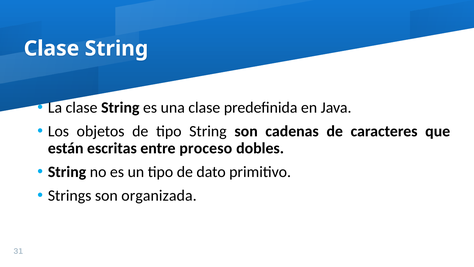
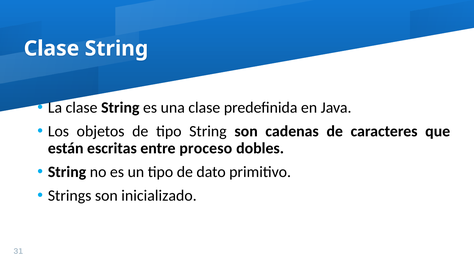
organizada: organizada -> inicializado
